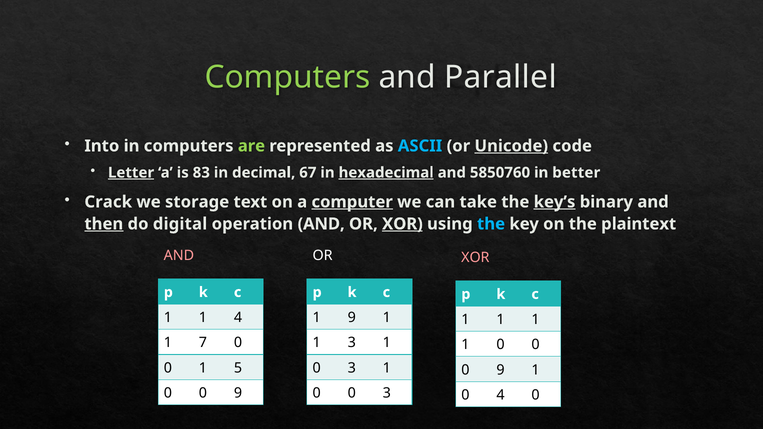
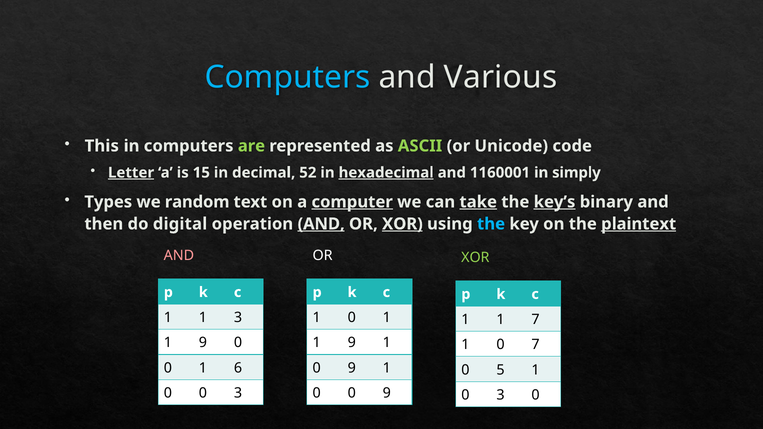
Computers at (288, 77) colour: light green -> light blue
Parallel: Parallel -> Various
Into: Into -> This
ASCII colour: light blue -> light green
Unicode underline: present -> none
83: 83 -> 15
67: 67 -> 52
5850760: 5850760 -> 1160001
better: better -> simply
Crack: Crack -> Types
storage: storage -> random
take underline: none -> present
then underline: present -> none
AND at (321, 224) underline: none -> present
plaintext underline: none -> present
XOR at (475, 258) colour: pink -> light green
1 4: 4 -> 3
9 at (352, 318): 9 -> 0
1 at (536, 320): 1 -> 7
7 at (203, 343): 7 -> 9
3 at (352, 343): 3 -> 9
0 at (536, 345): 0 -> 7
5: 5 -> 6
3 at (352, 368): 3 -> 9
9 at (500, 370): 9 -> 5
9 at (238, 393): 9 -> 3
0 0 3: 3 -> 9
4 at (500, 395): 4 -> 3
